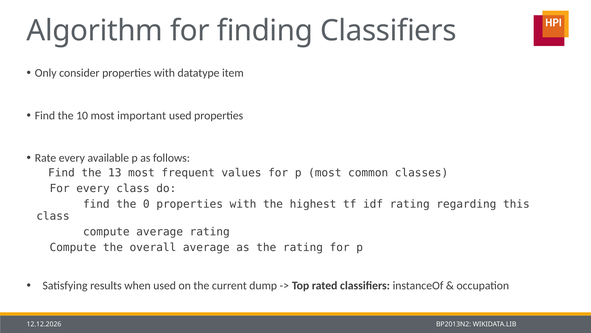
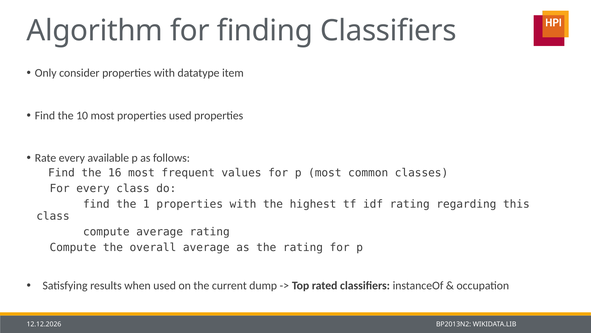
most important: important -> properties
13: 13 -> 16
0: 0 -> 1
